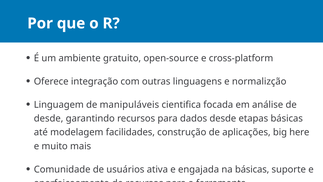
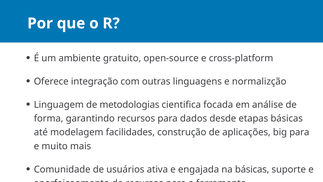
manipuláveis: manipuláveis -> metodologias
desde at (49, 118): desde -> forma
big here: here -> para
